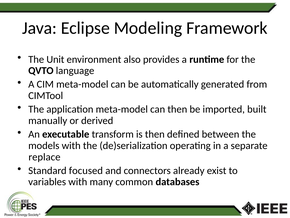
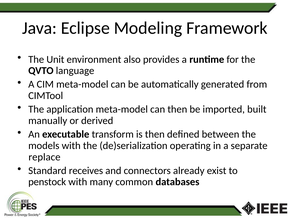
focused: focused -> receives
variables: variables -> penstock
